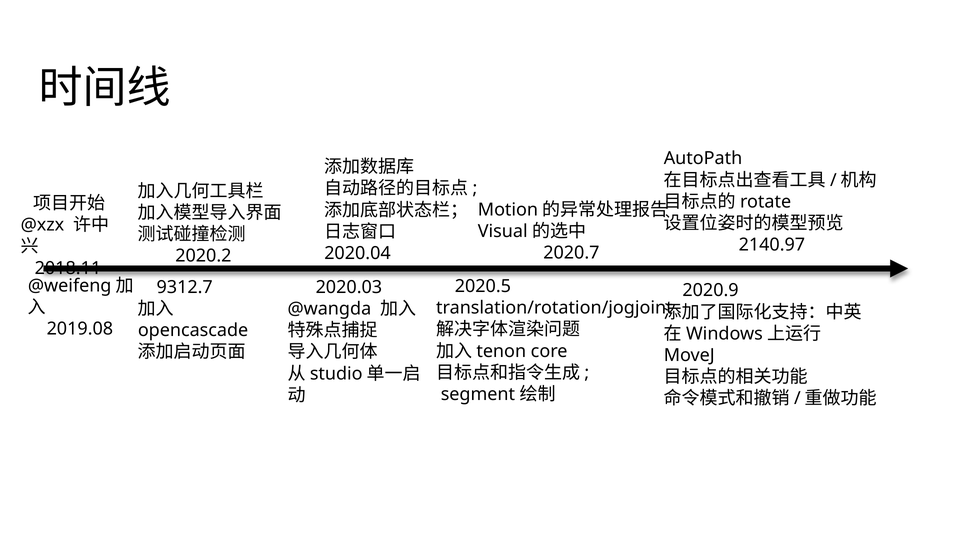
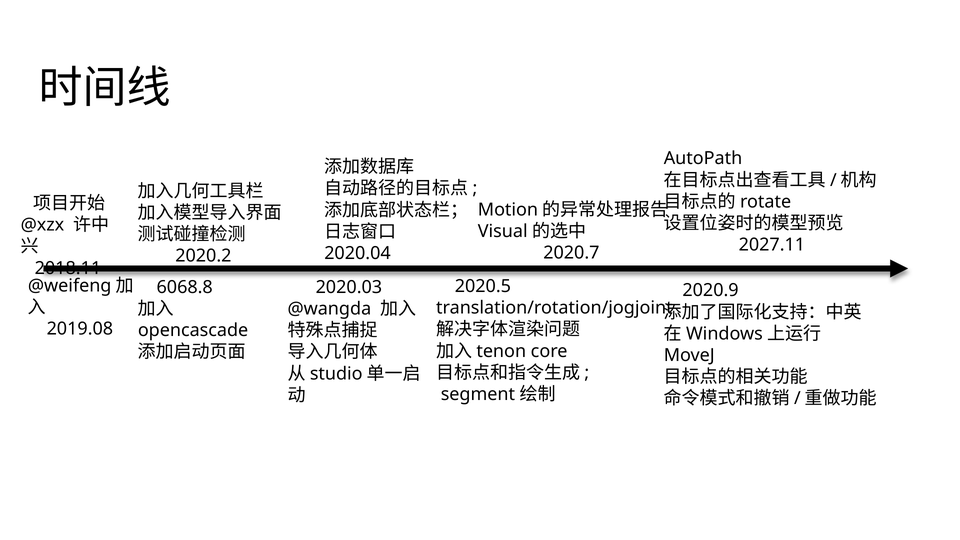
2140.97: 2140.97 -> 2027.11
9312.7: 9312.7 -> 6068.8
